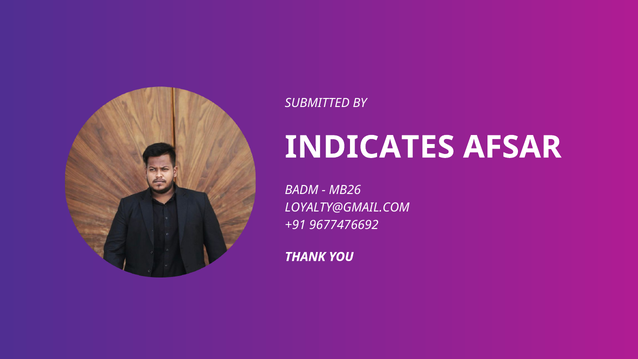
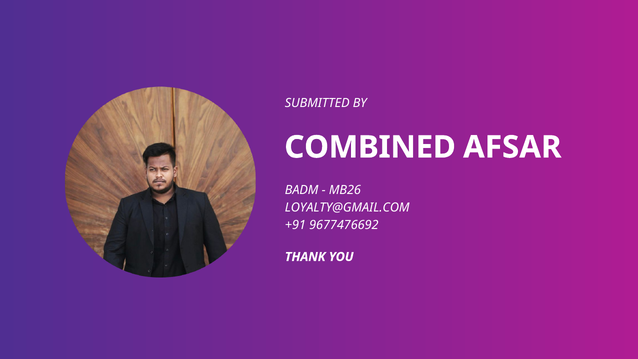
INDICATES: INDICATES -> COMBINED
